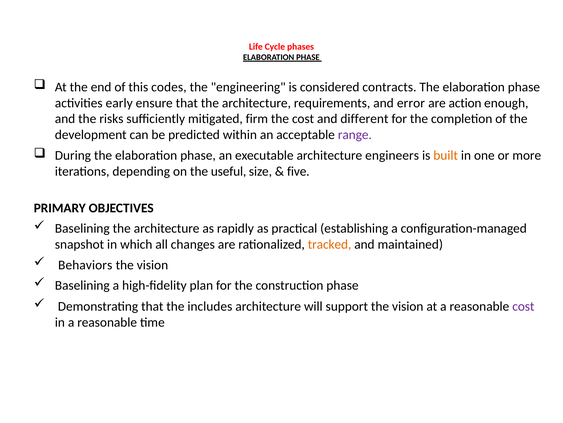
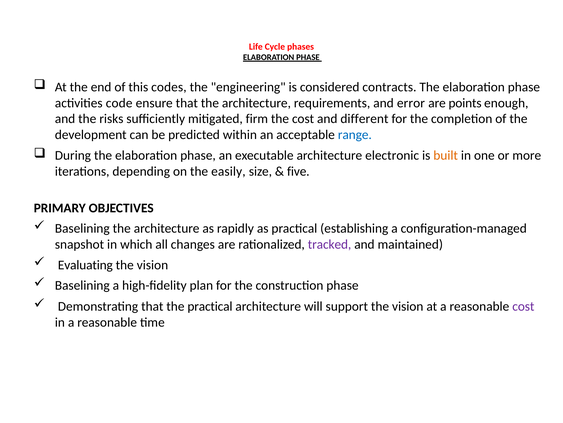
early: early -> code
action: action -> points
range colour: purple -> blue
engineers: engineers -> electronic
useful: useful -> easily
tracked colour: orange -> purple
Behaviors: Behaviors -> Evaluating
the includes: includes -> practical
